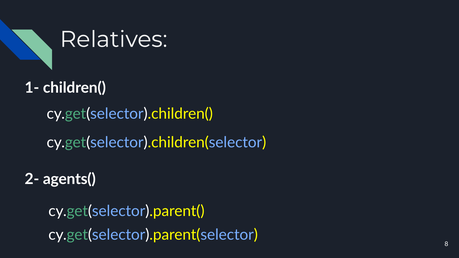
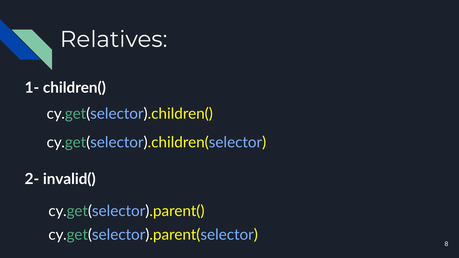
agents(: agents( -> invalid(
